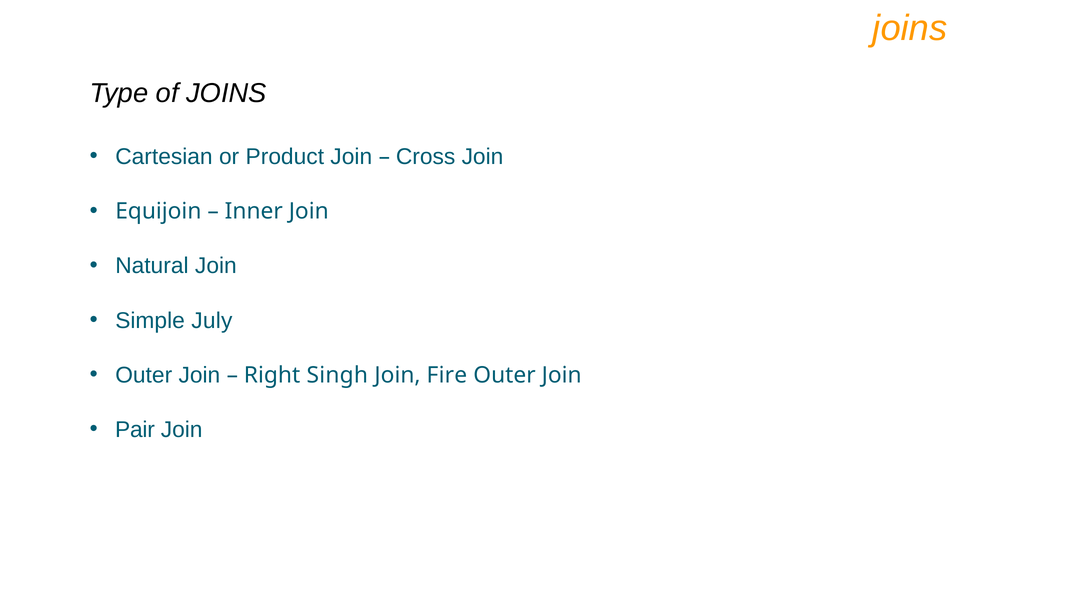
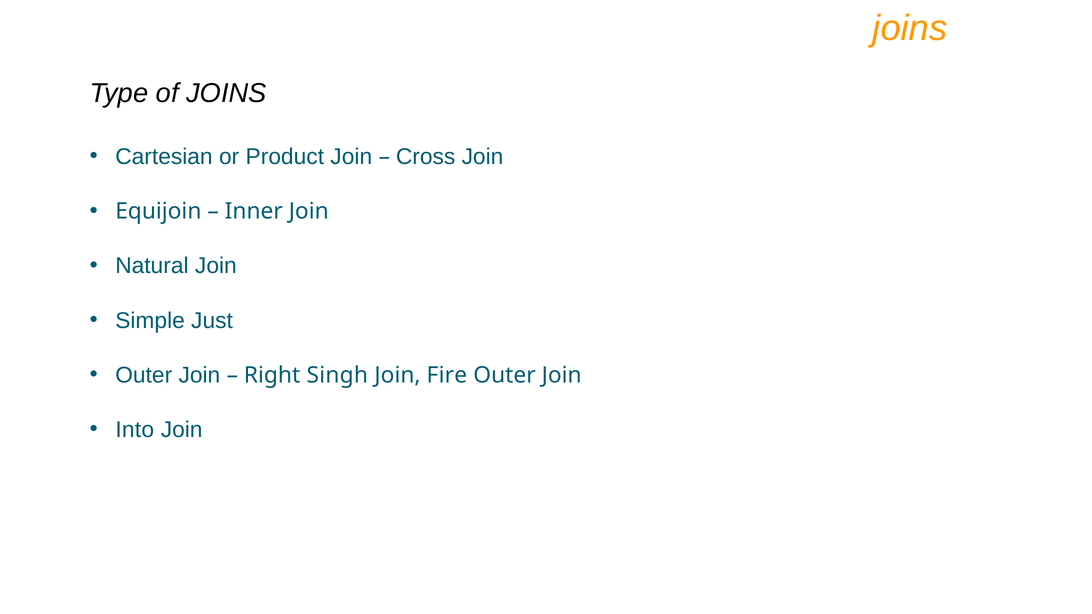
July: July -> Just
Pair: Pair -> Into
